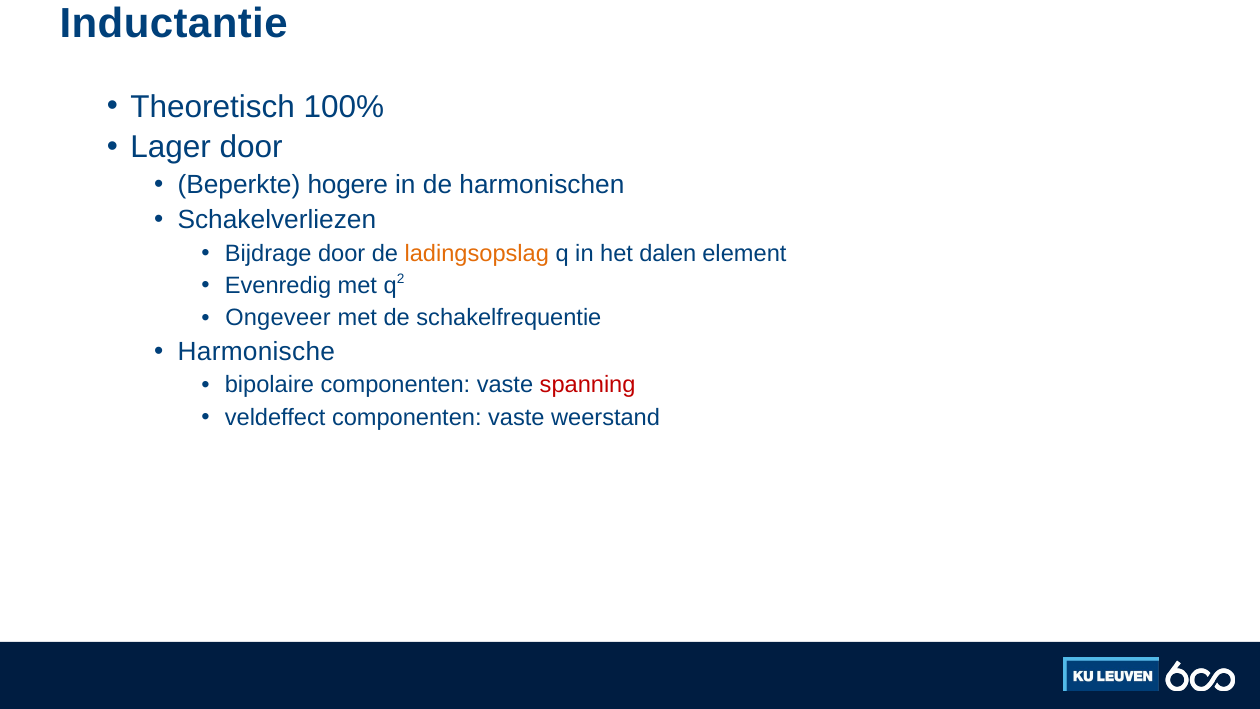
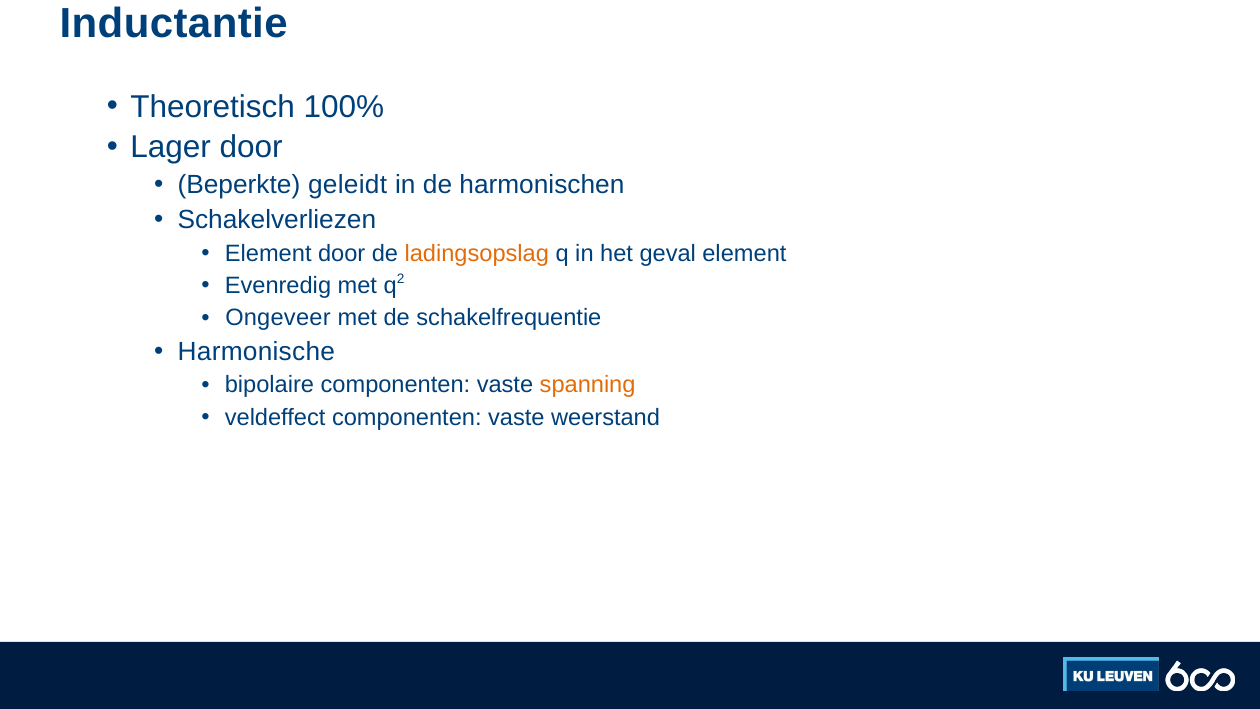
hogere: hogere -> geleidt
Bijdrage at (268, 253): Bijdrage -> Element
dalen: dalen -> geval
spanning colour: red -> orange
